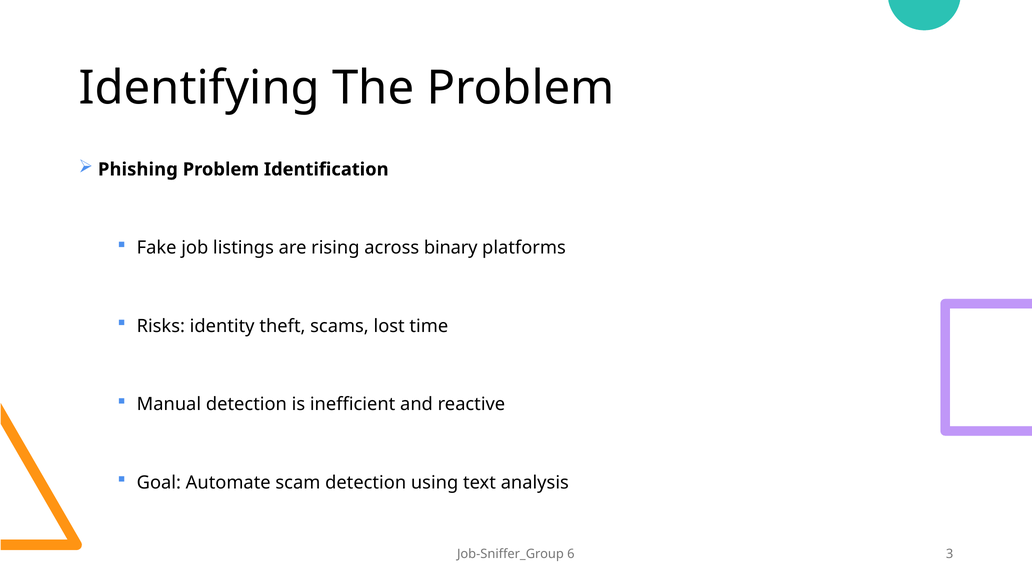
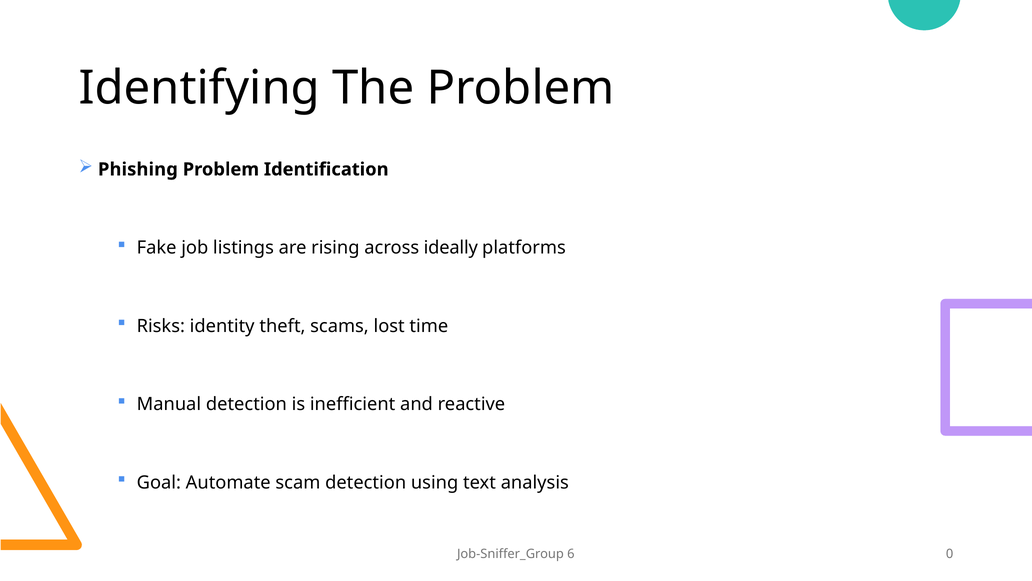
binary: binary -> ideally
3: 3 -> 0
